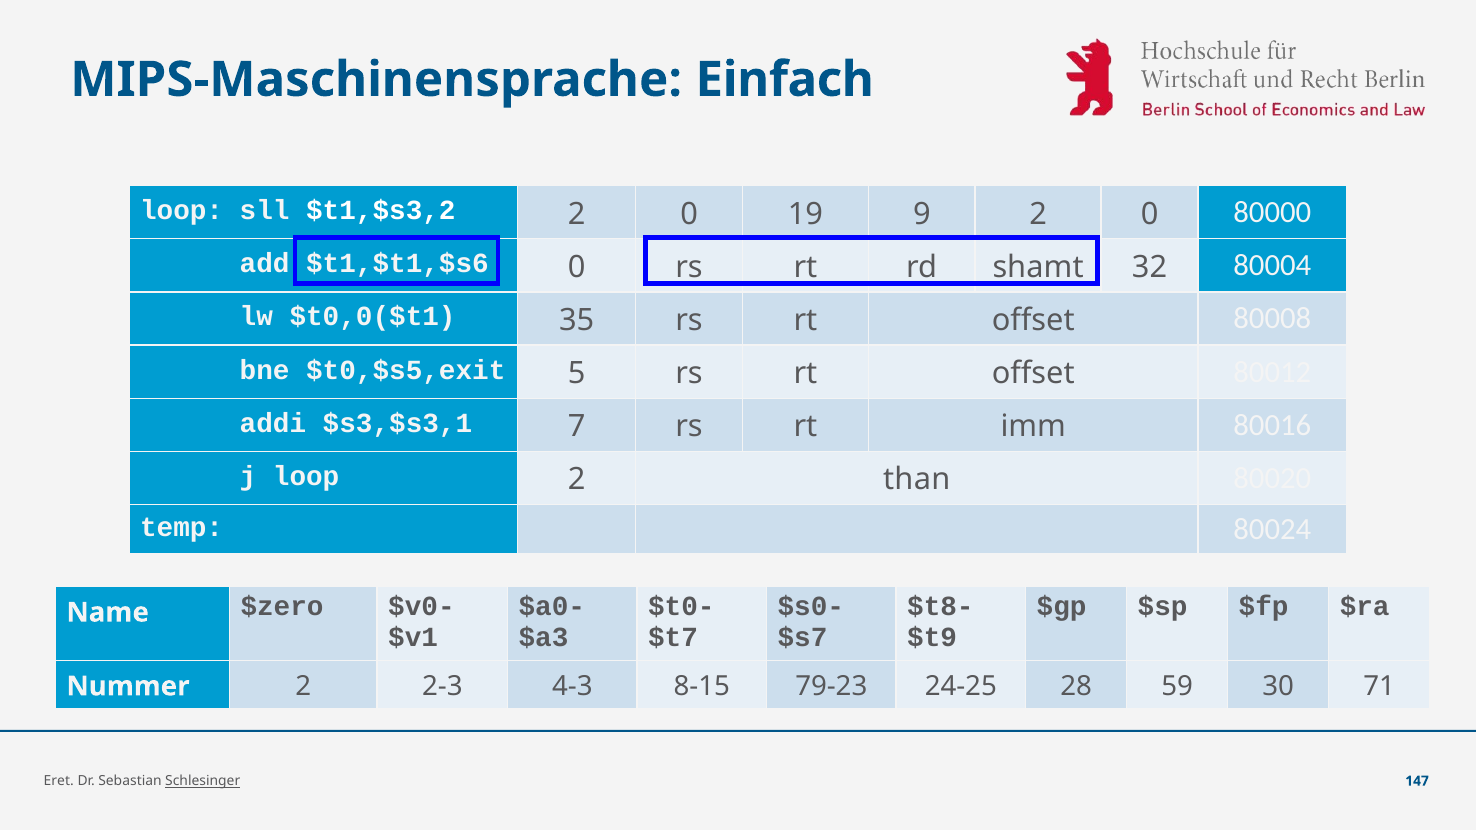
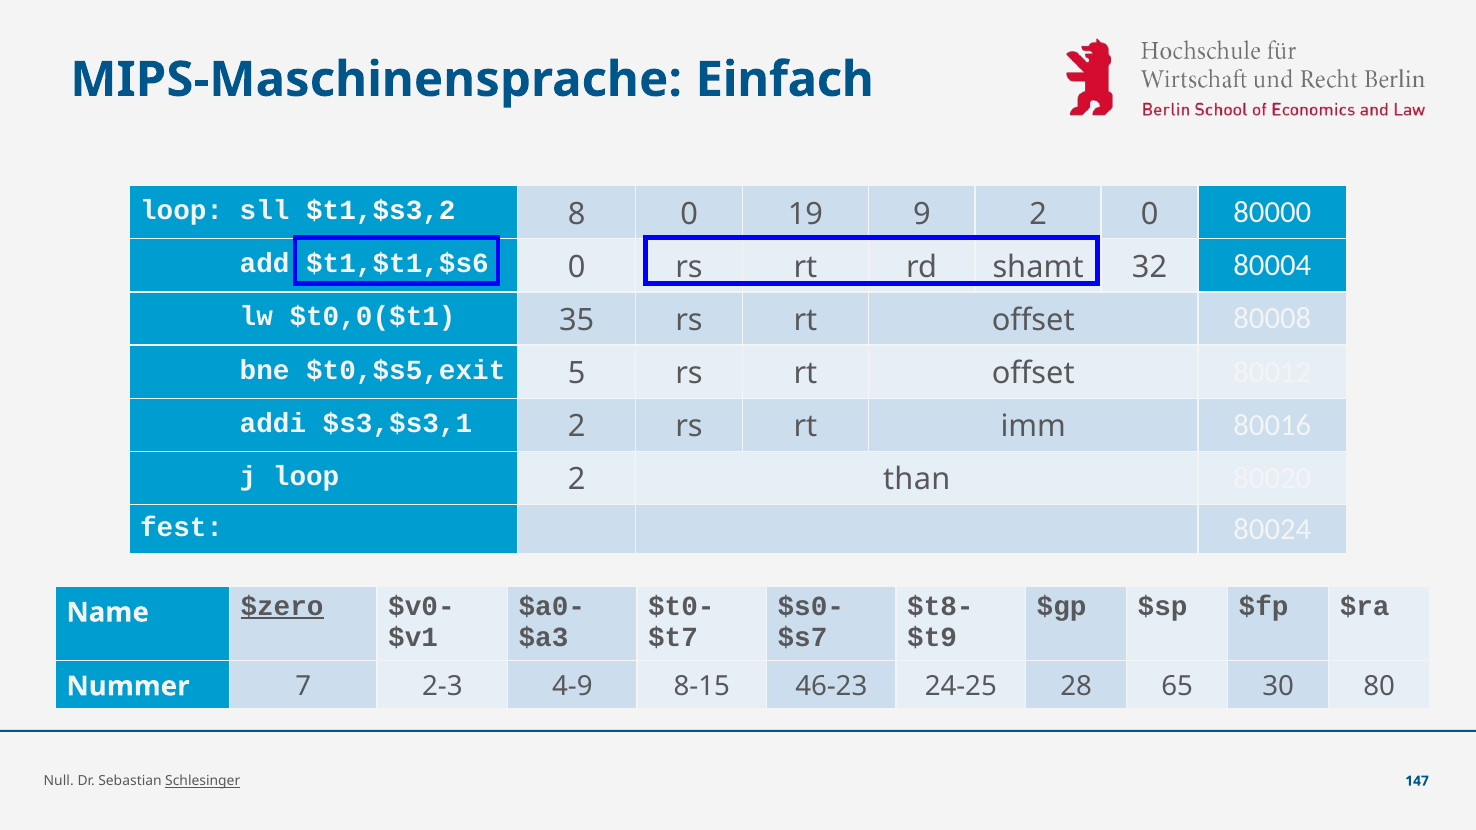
$t1,$s3,2 2: 2 -> 8
$s3,$s3,1 7: 7 -> 2
temp: temp -> fest
$zero underline: none -> present
Nummer 2: 2 -> 7
4-3: 4-3 -> 4-9
79-23: 79-23 -> 46-23
59: 59 -> 65
71: 71 -> 80
Eret: Eret -> Null
